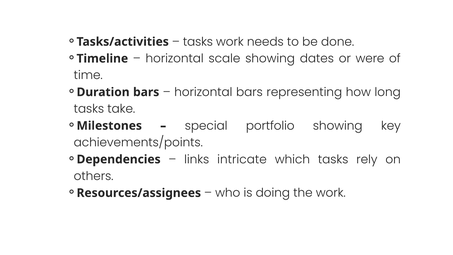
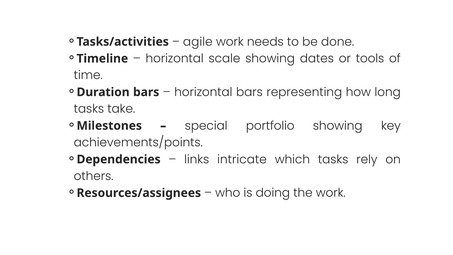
tasks at (198, 42): tasks -> agile
were: were -> tools
